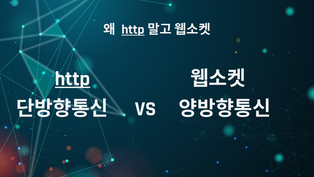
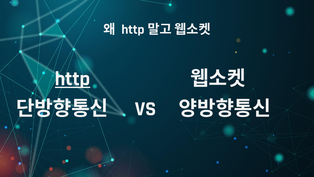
http at (133, 29) underline: present -> none
